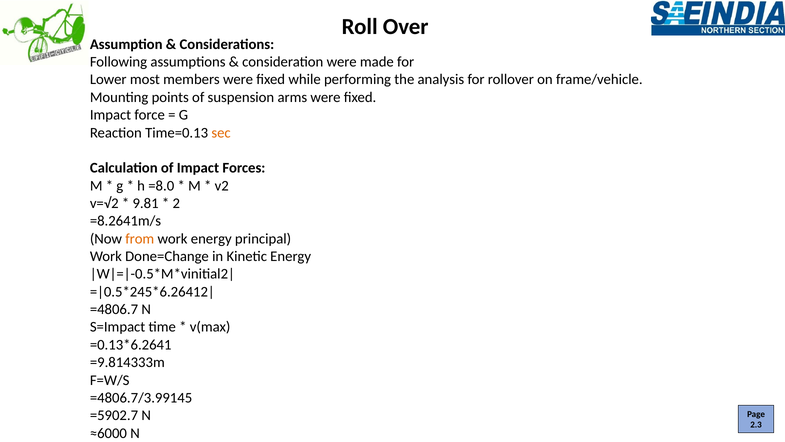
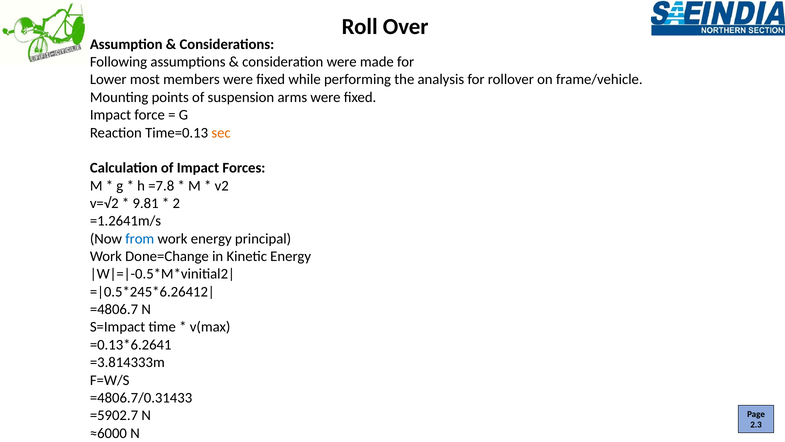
=8.0: =8.0 -> =7.8
=8.2641m/s: =8.2641m/s -> =1.2641m/s
from colour: orange -> blue
=9.814333m: =9.814333m -> =3.814333m
=4806.7/3.99145: =4806.7/3.99145 -> =4806.7/0.31433
